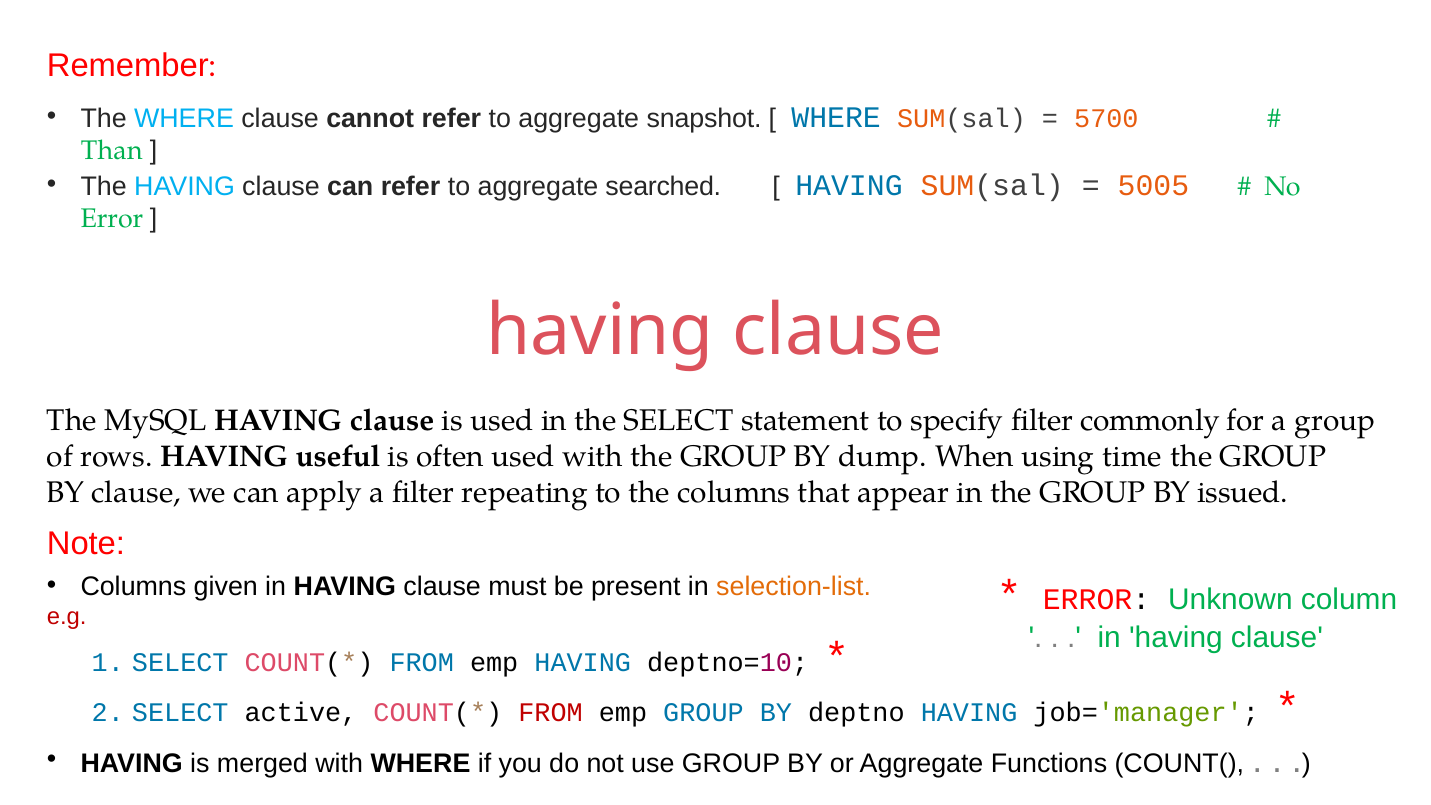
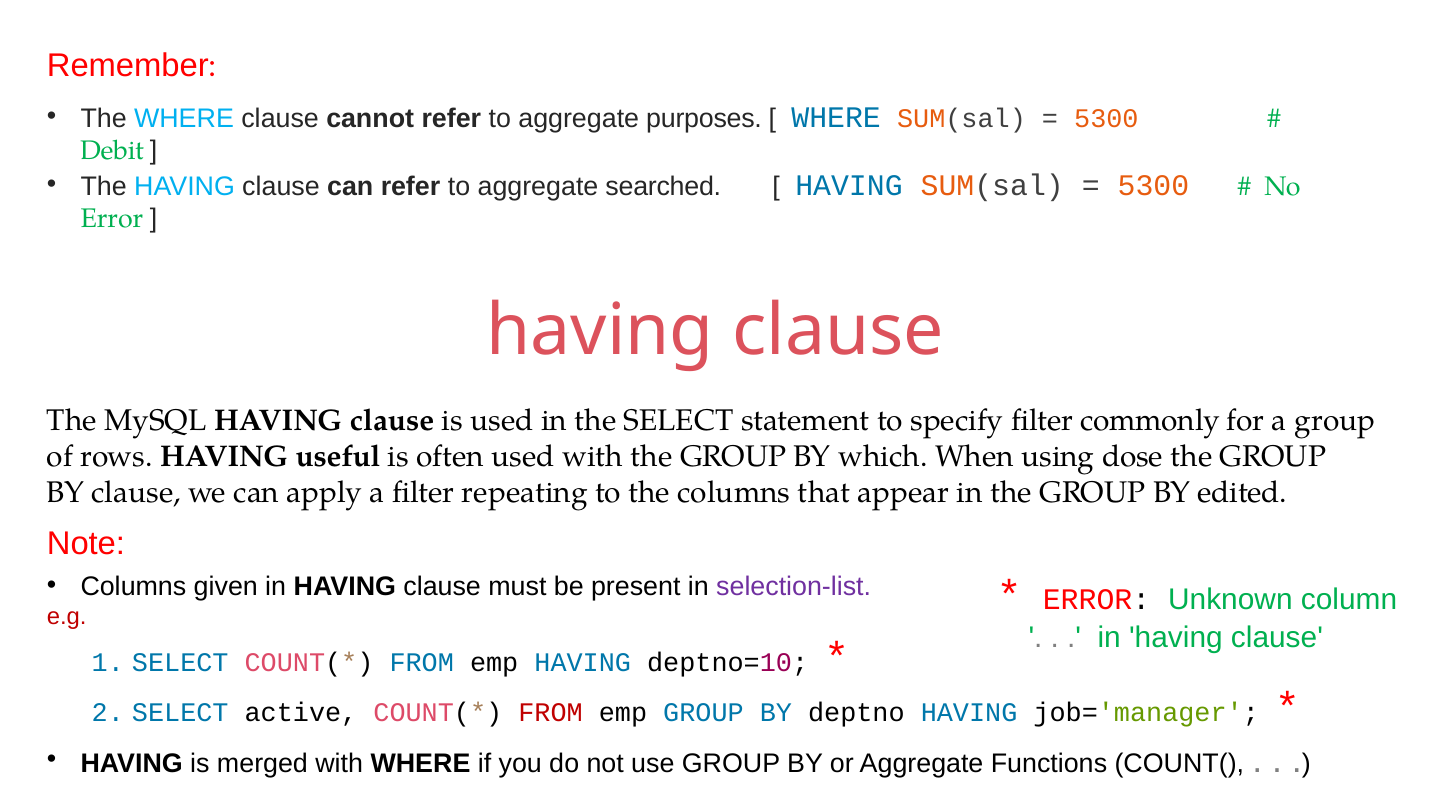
snapshot: snapshot -> purposes
5700 at (1106, 118): 5700 -> 5300
Than: Than -> Debit
5005 at (1153, 185): 5005 -> 5300
dump: dump -> which
time: time -> dose
issued: issued -> edited
selection-list colour: orange -> purple
